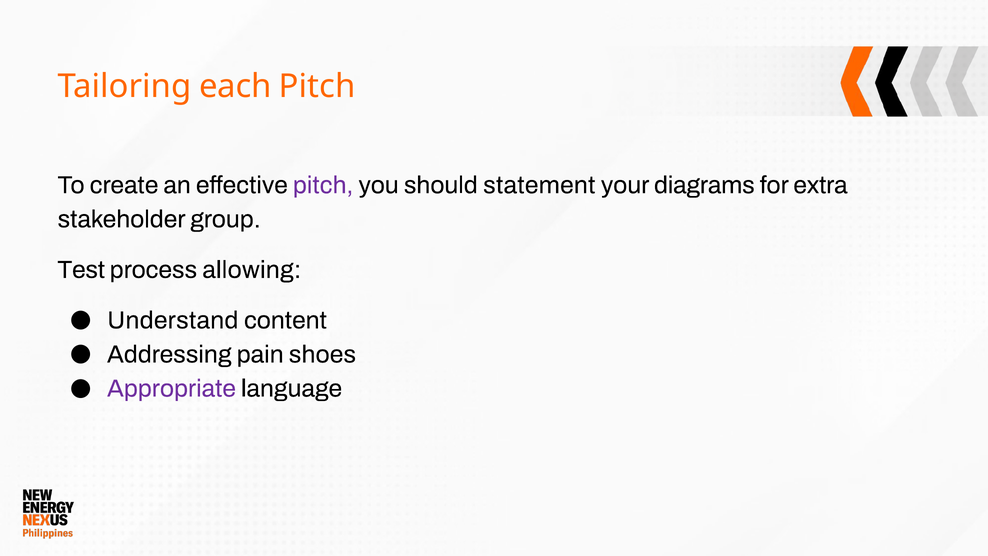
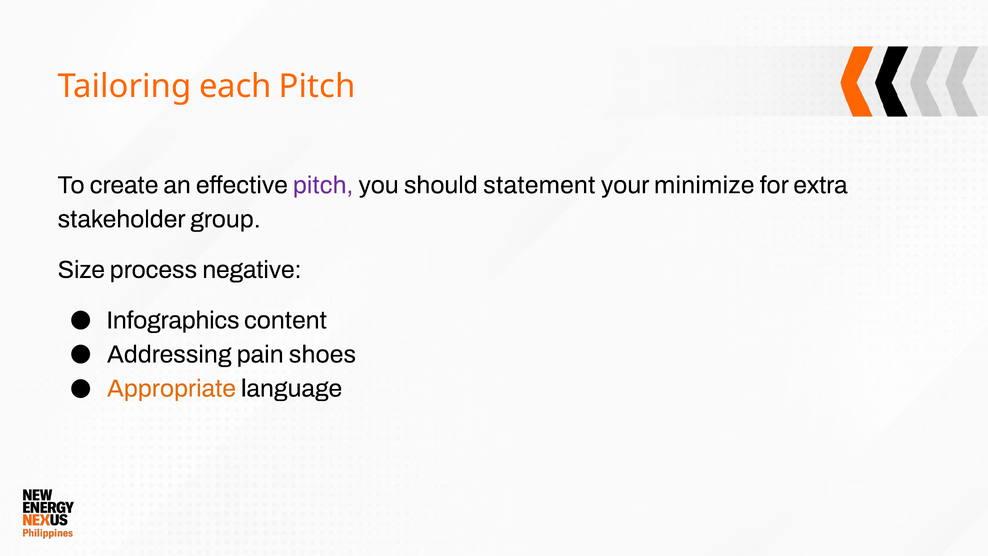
diagrams: diagrams -> minimize
Test: Test -> Size
allowing: allowing -> negative
Understand: Understand -> Infographics
Appropriate colour: purple -> orange
